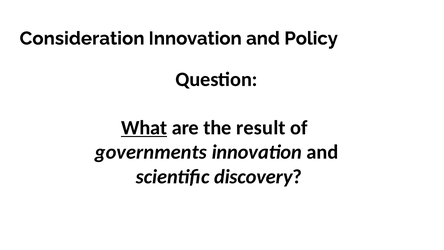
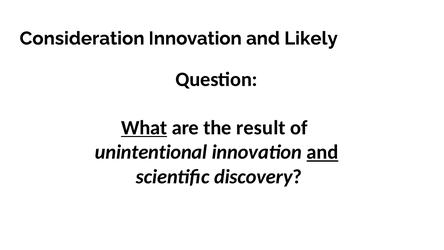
Policy: Policy -> Likely
governments: governments -> unintentional
and at (322, 152) underline: none -> present
